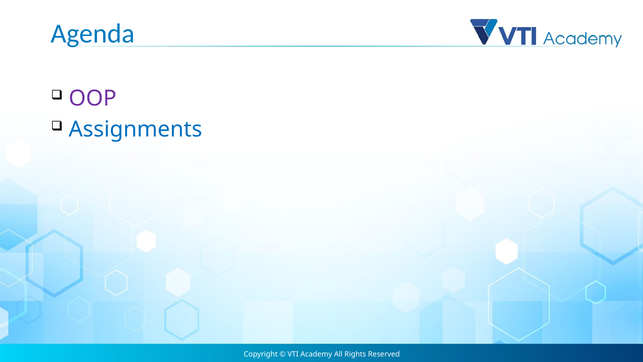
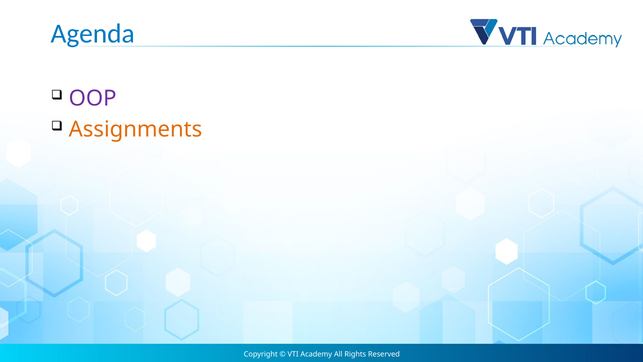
Assignments colour: blue -> orange
